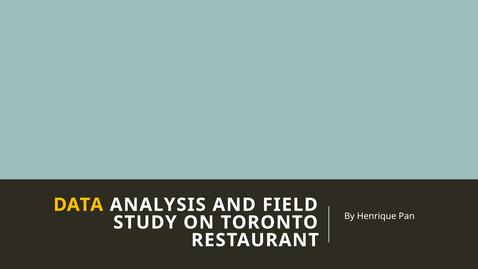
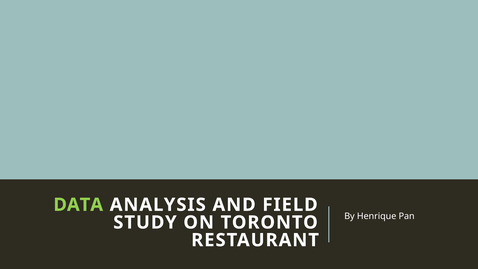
DATA colour: yellow -> light green
